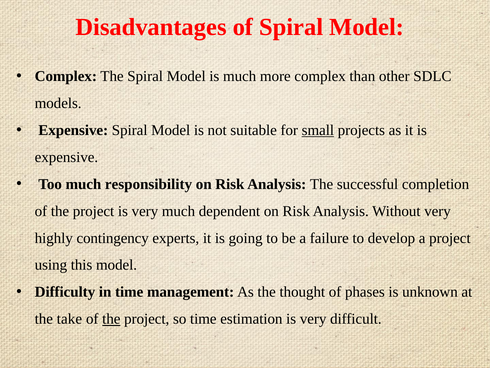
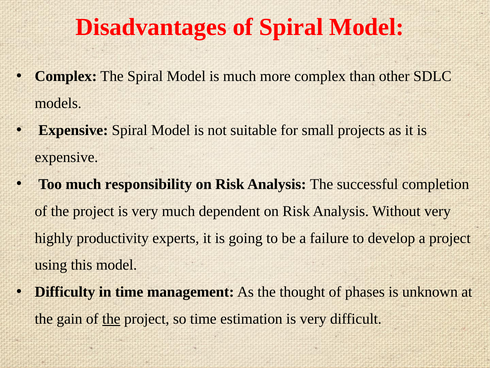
small underline: present -> none
contingency: contingency -> productivity
take: take -> gain
